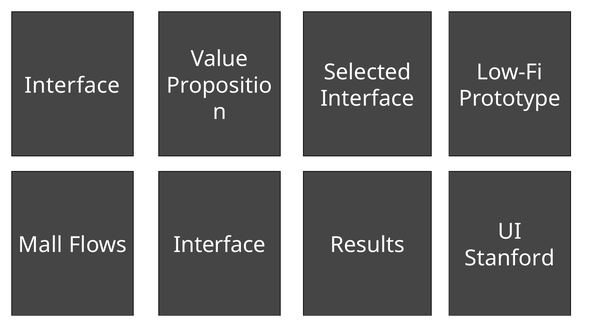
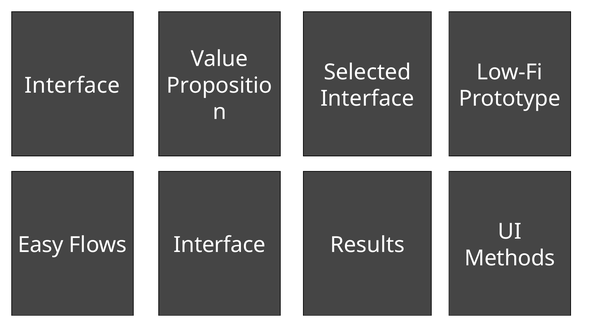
Mall: Mall -> Easy
Stanford: Stanford -> Methods
